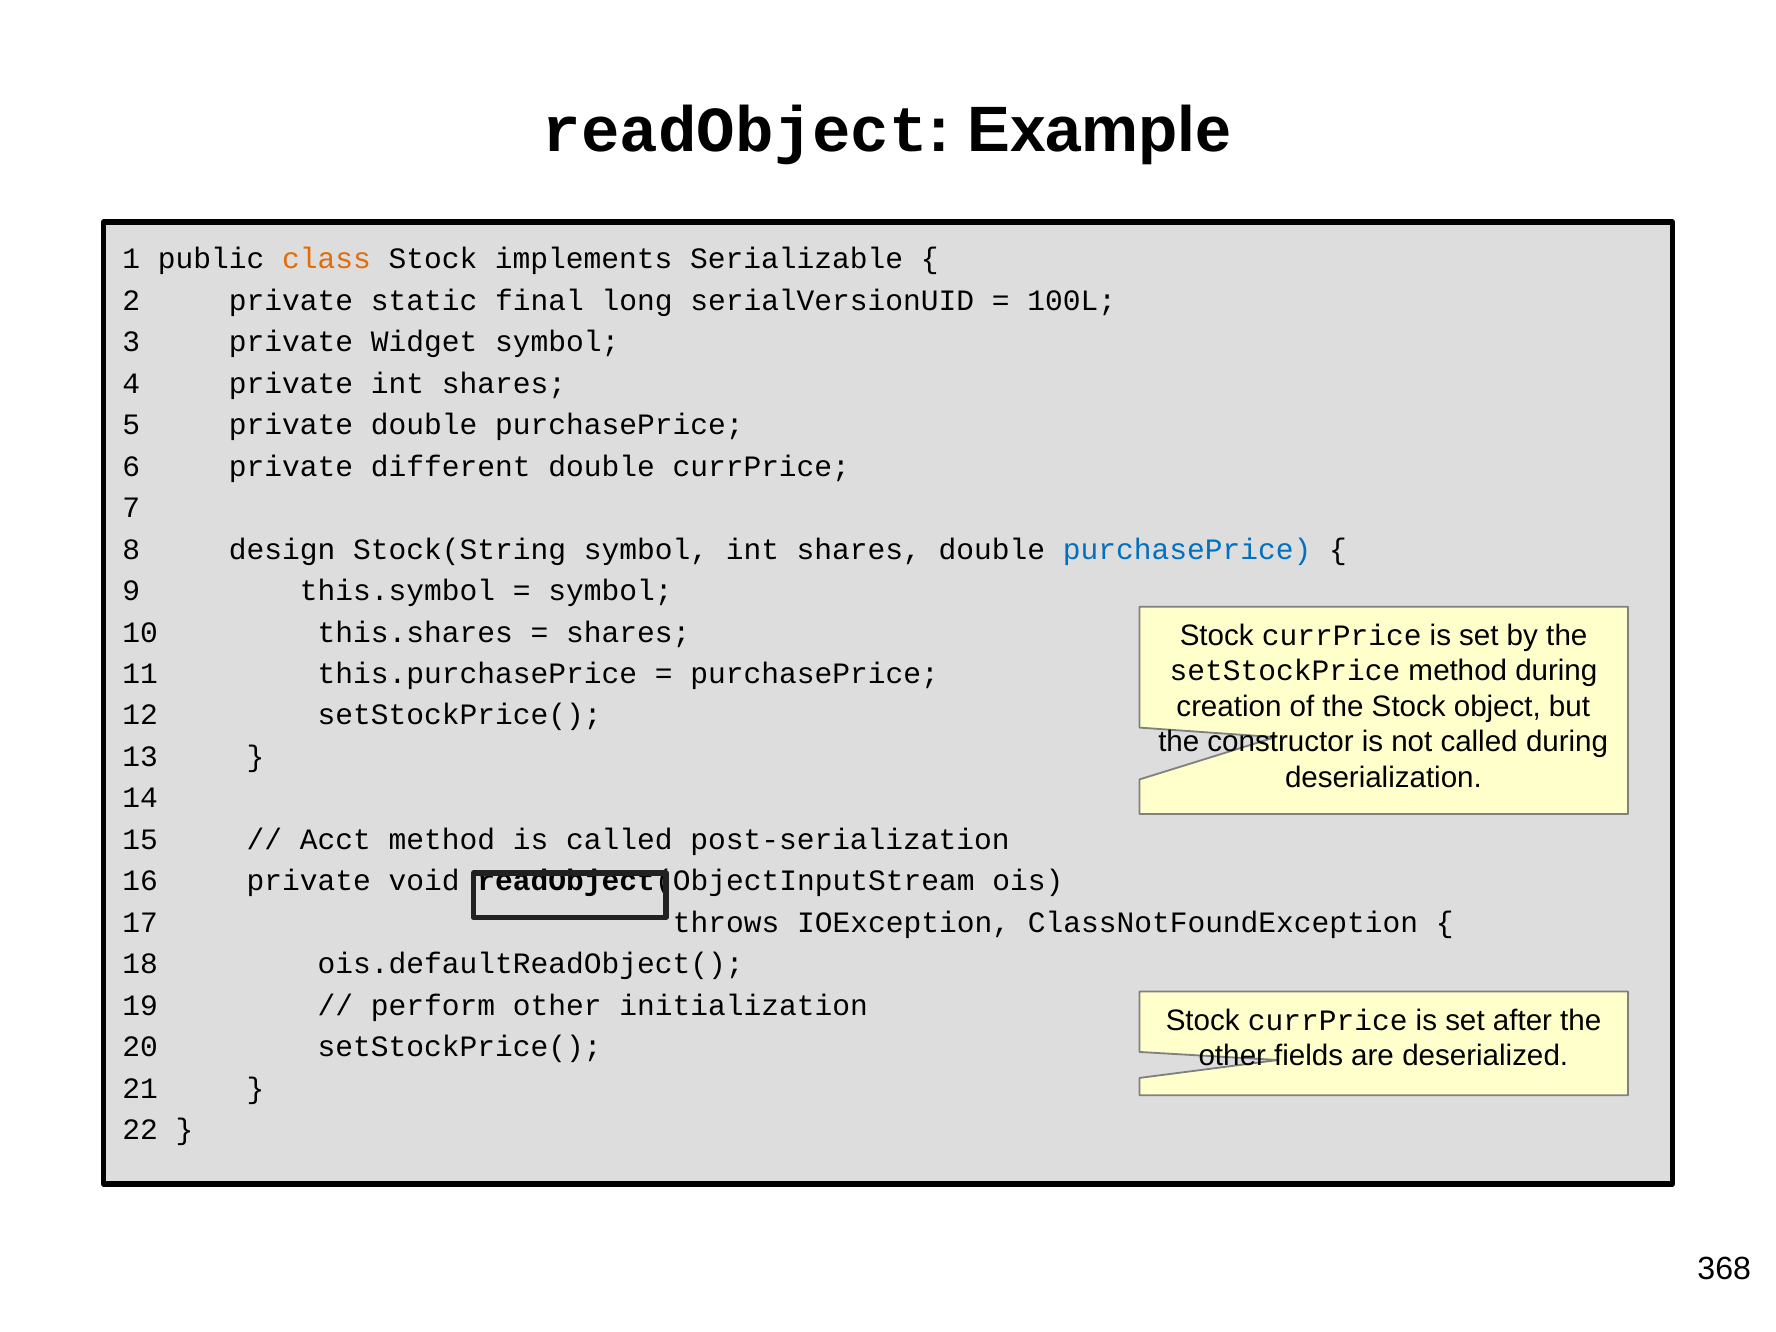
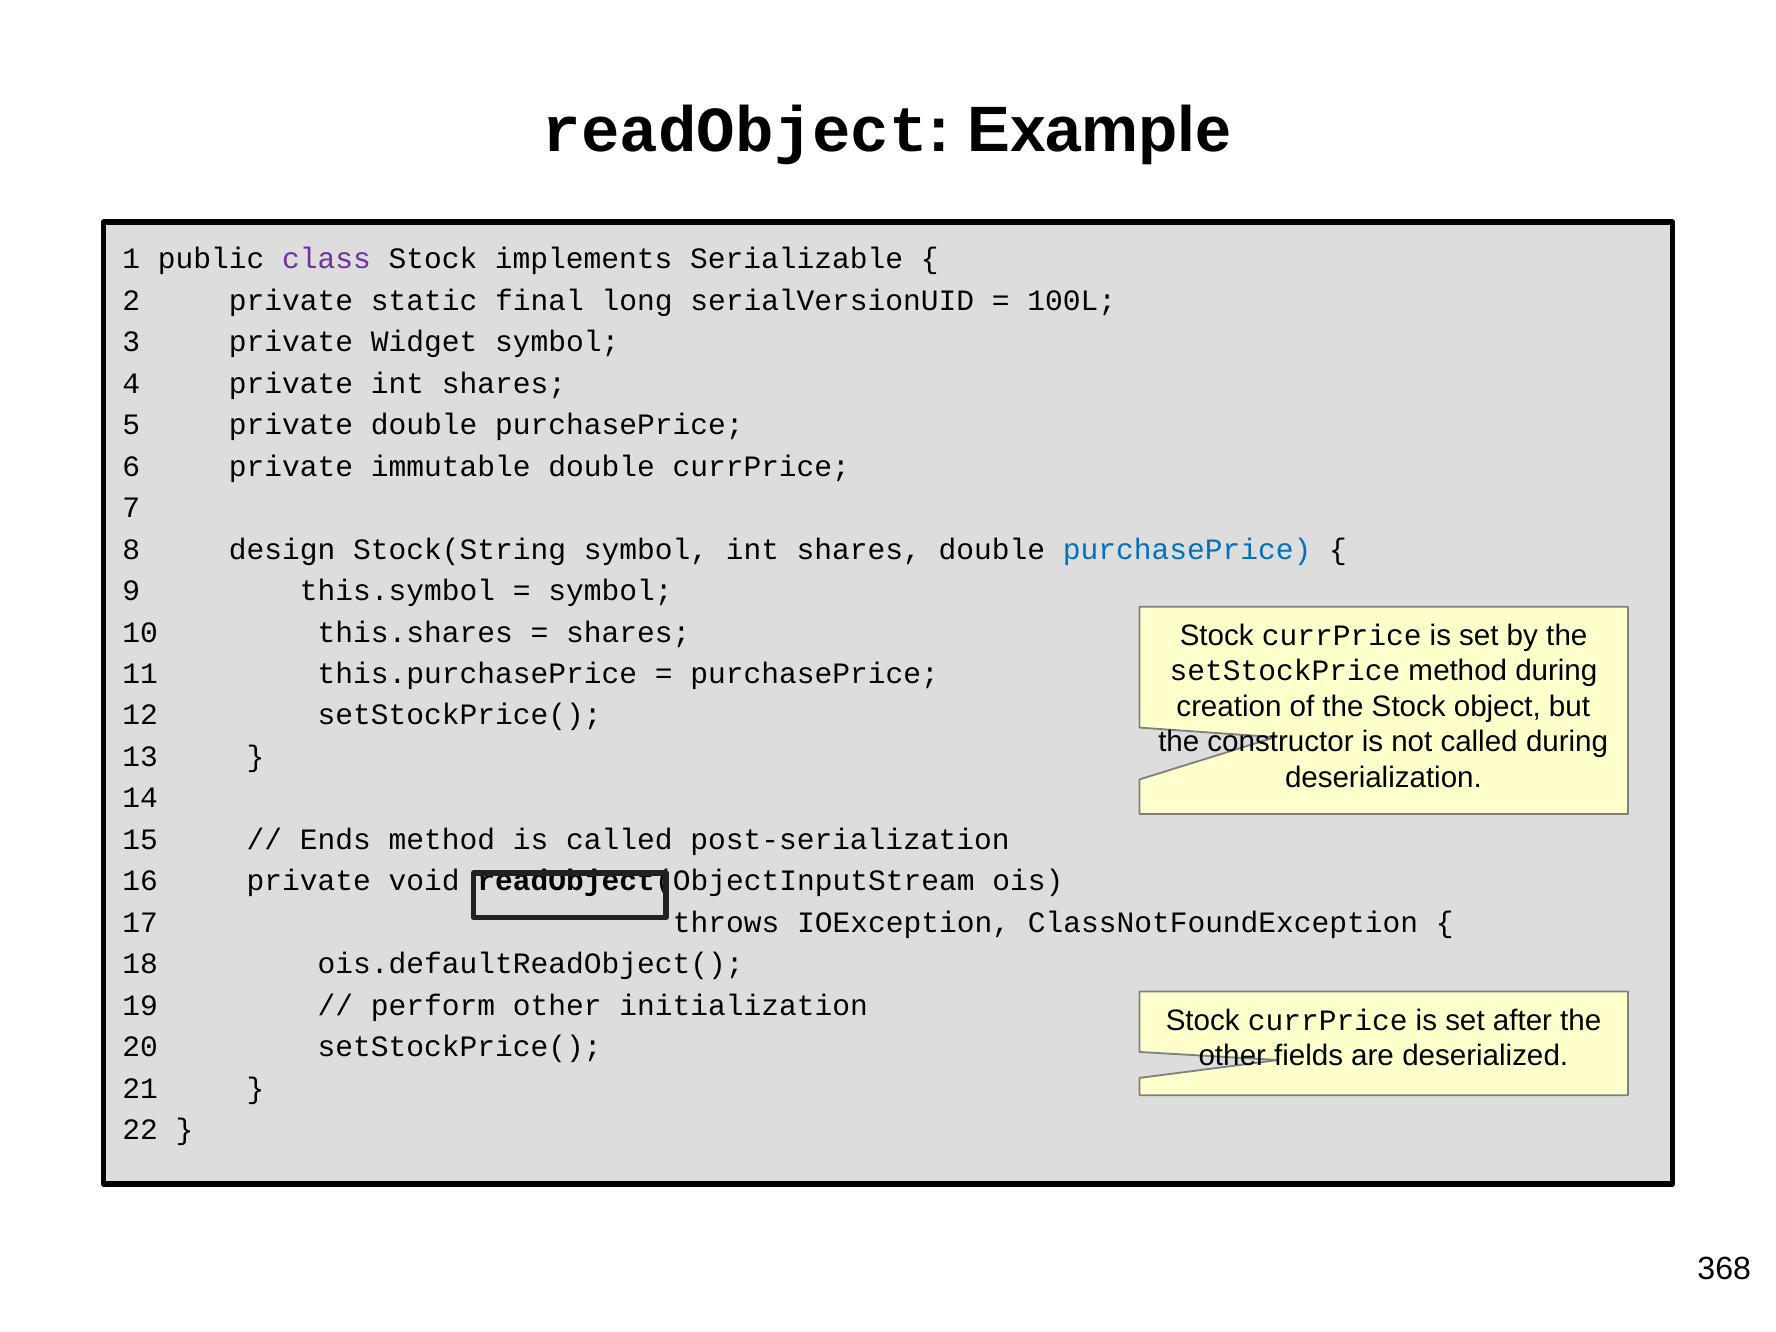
class colour: orange -> purple
different: different -> immutable
Acct: Acct -> Ends
